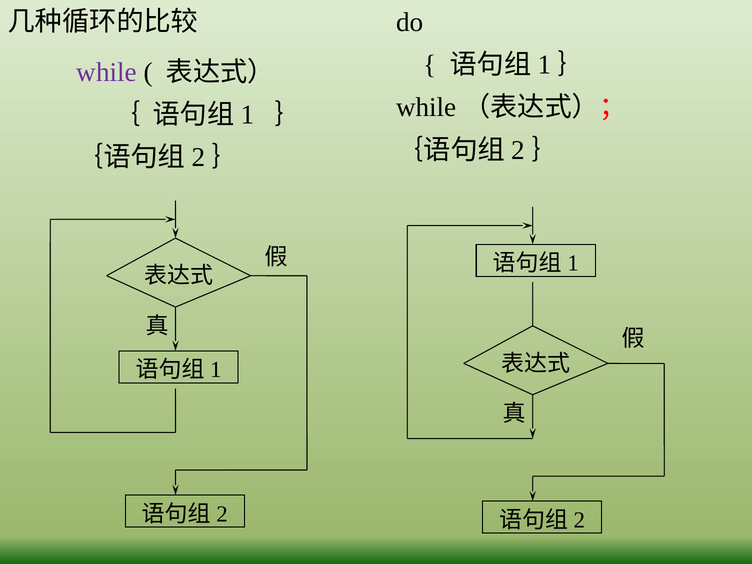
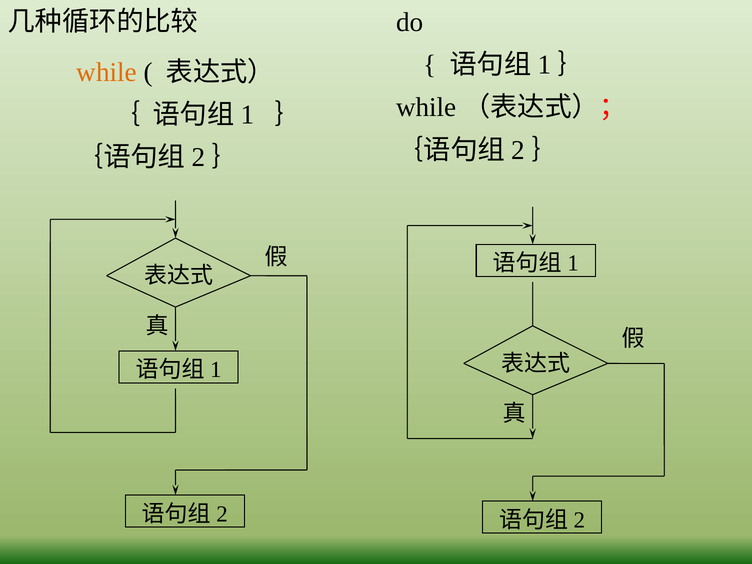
while colour: purple -> orange
